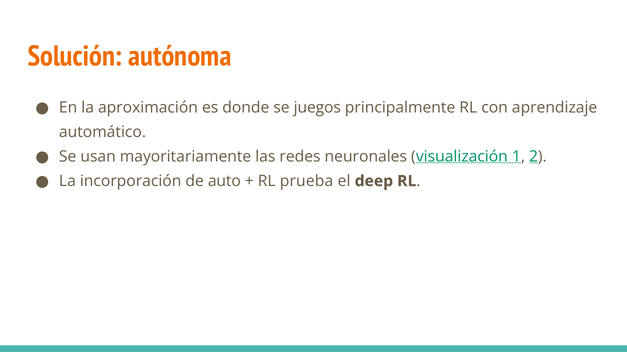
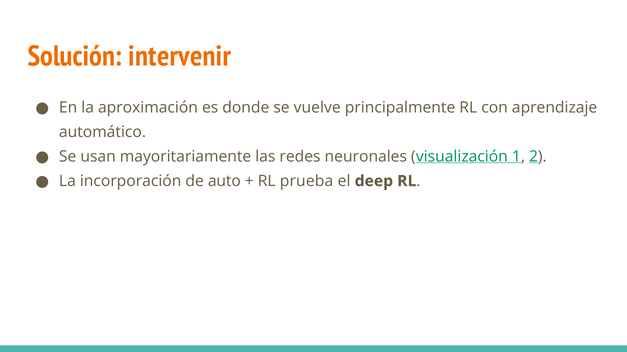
autónoma: autónoma -> intervenir
juegos: juegos -> vuelve
